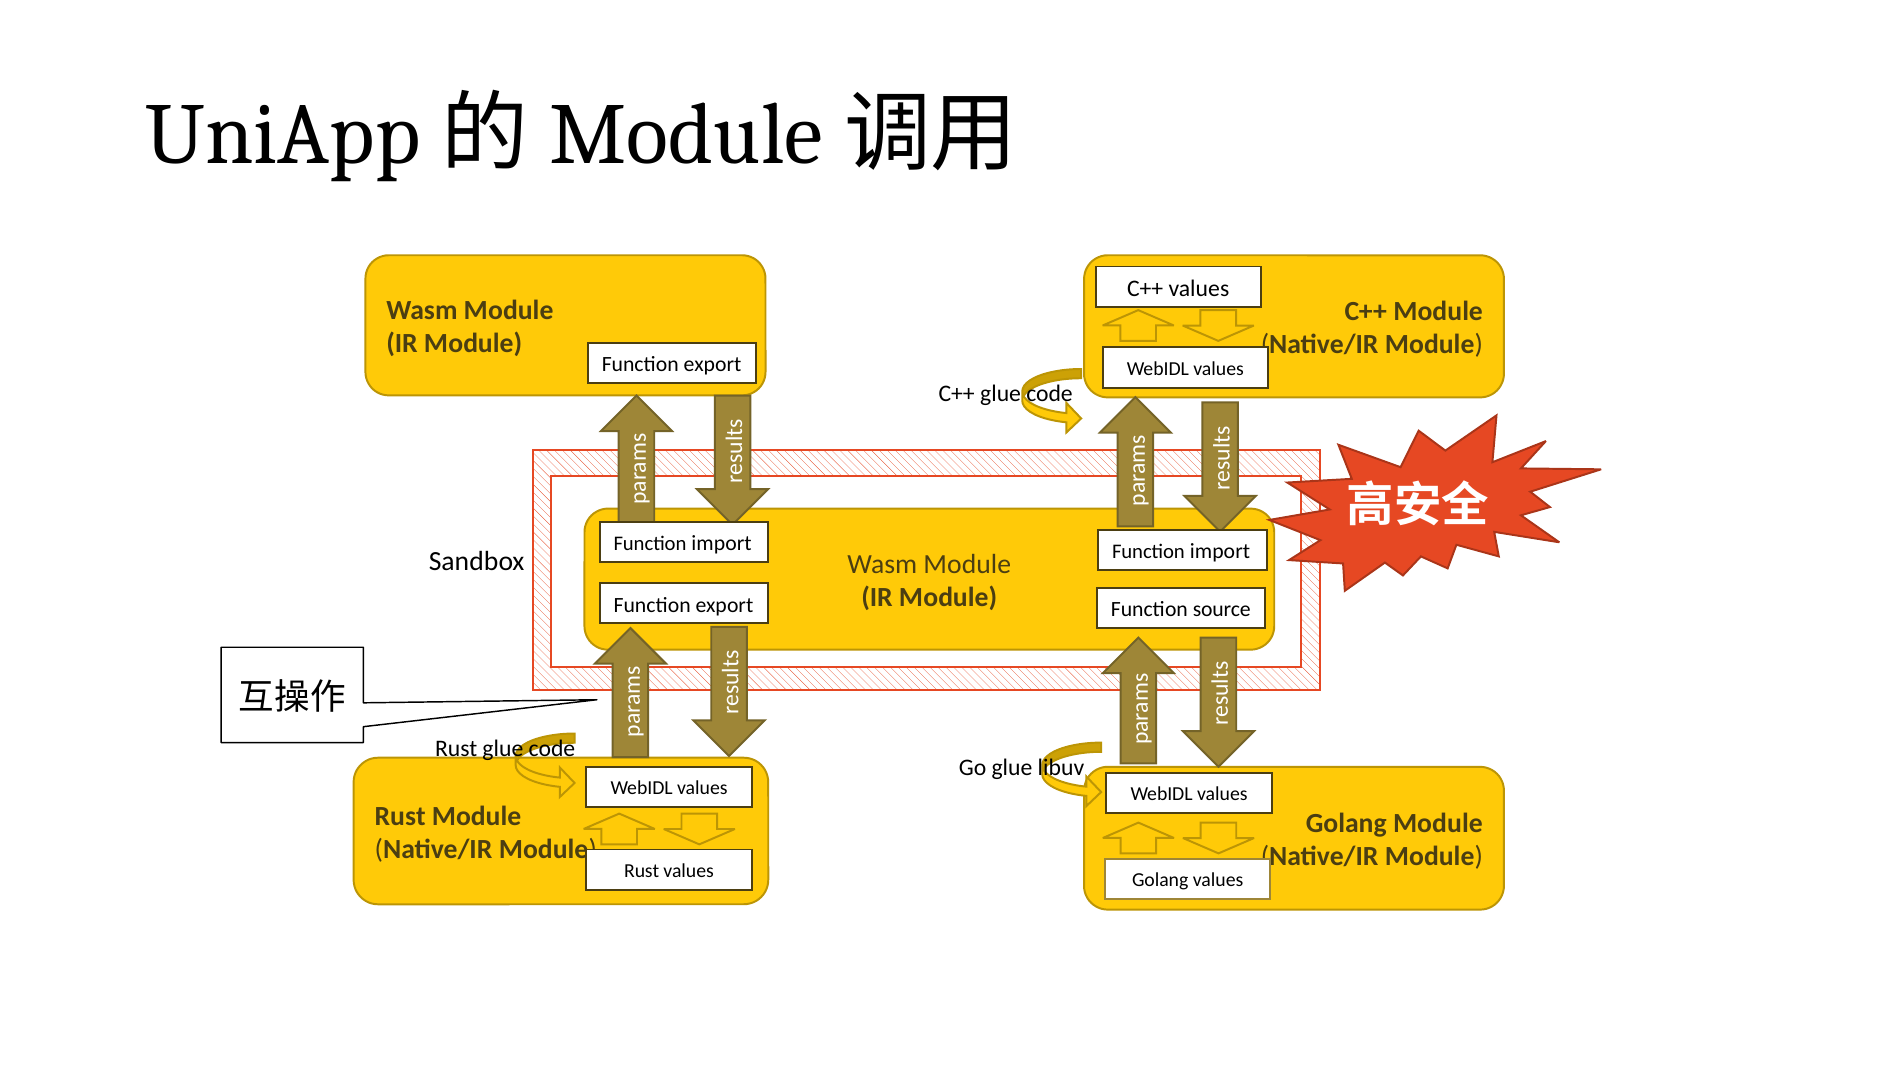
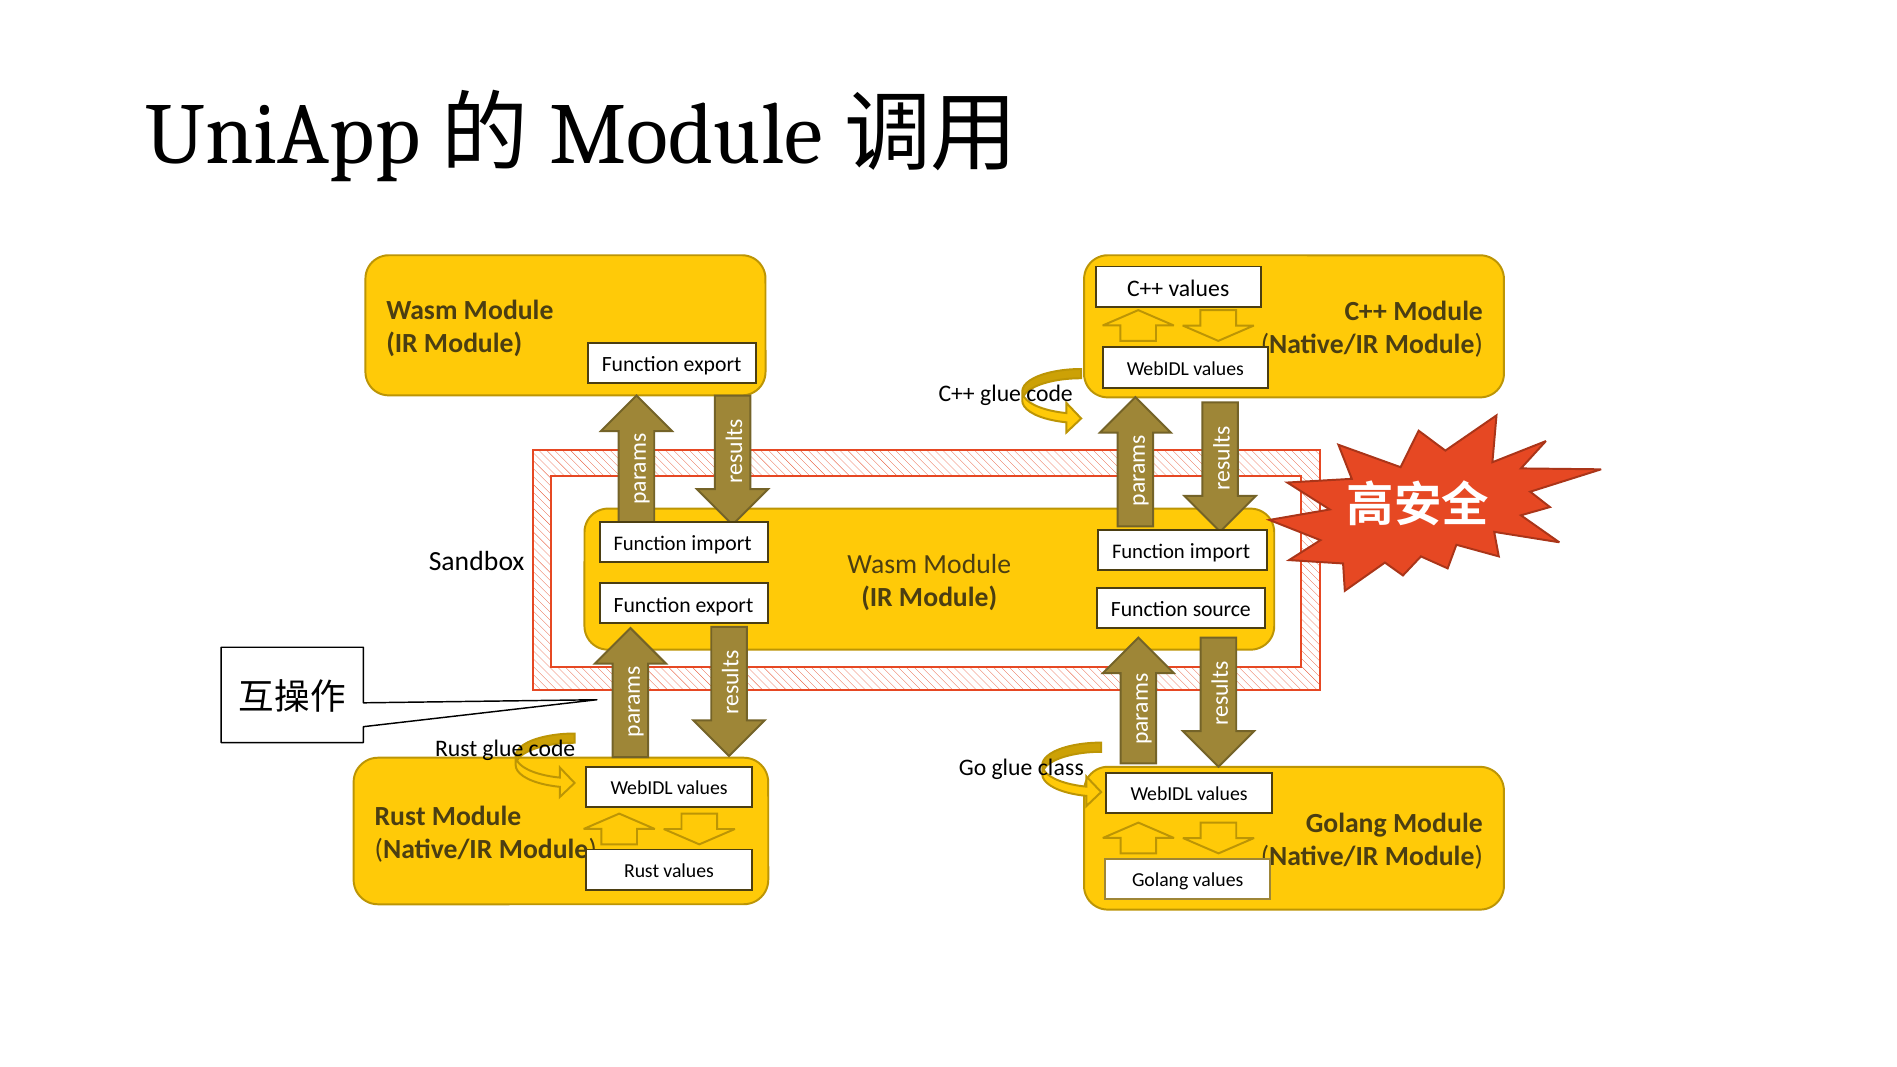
libuv: libuv -> class
